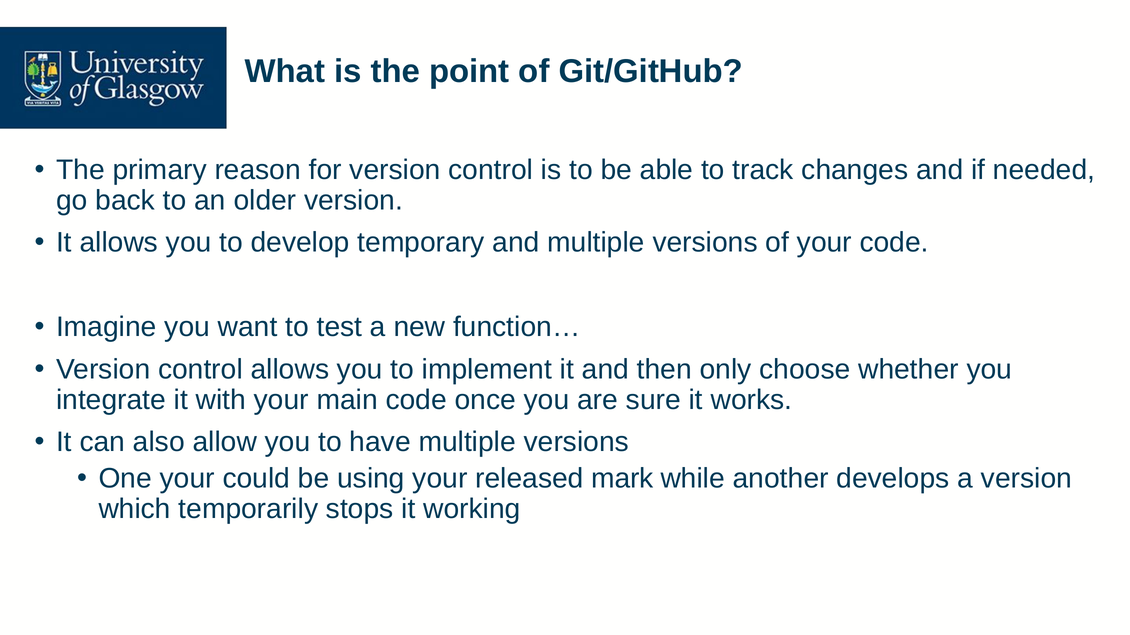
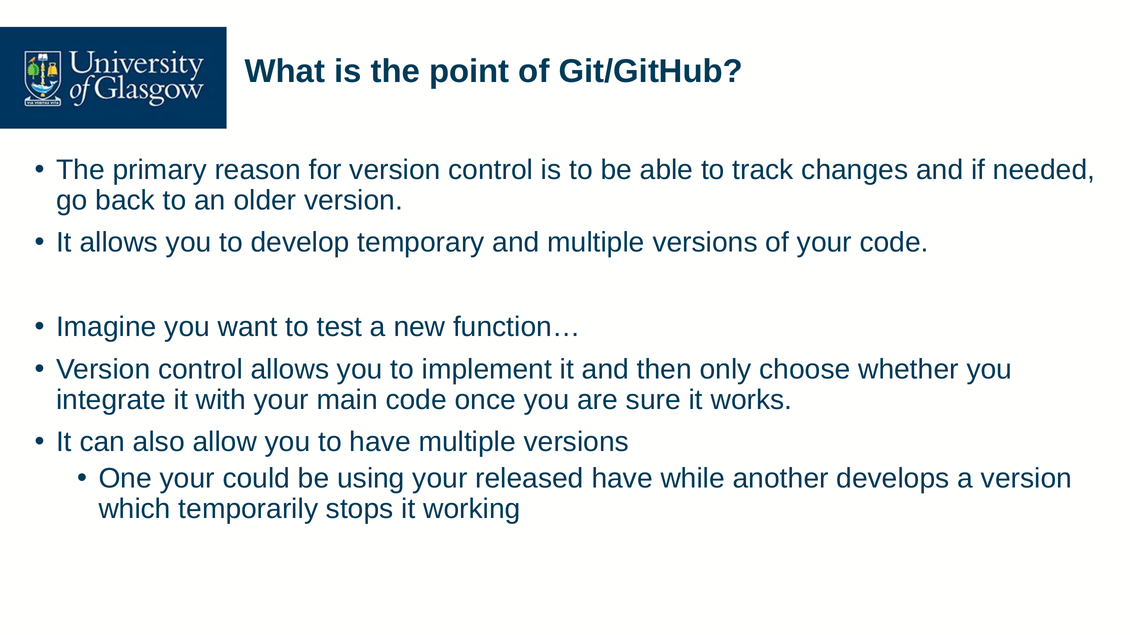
released mark: mark -> have
